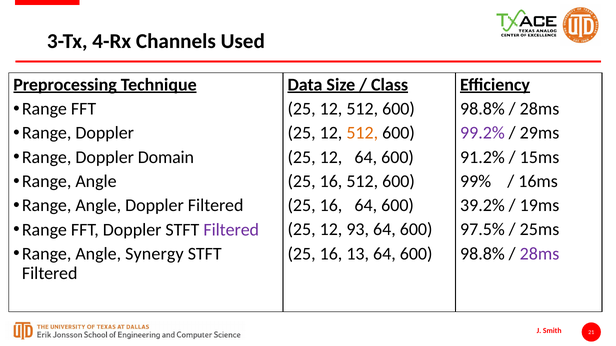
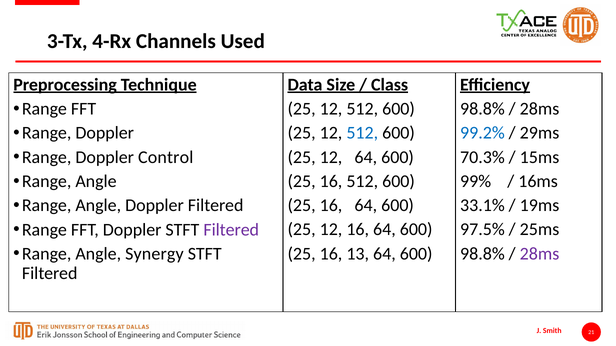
512 at (362, 133) colour: orange -> blue
99.2% colour: purple -> blue
Domain: Domain -> Control
91.2%: 91.2% -> 70.3%
39.2%: 39.2% -> 33.1%
12 93: 93 -> 16
